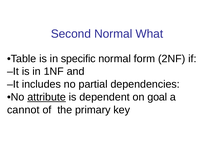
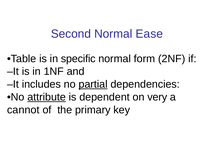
What: What -> Ease
partial underline: none -> present
goal: goal -> very
